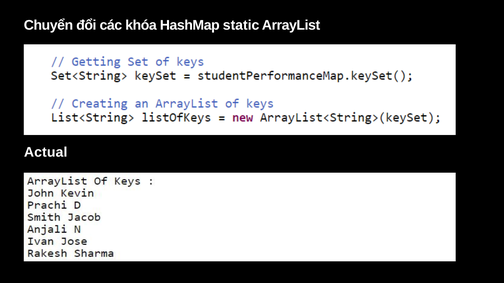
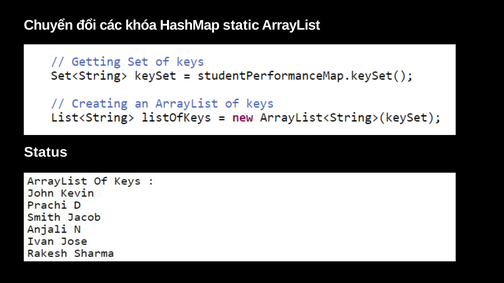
Actual: Actual -> Status
